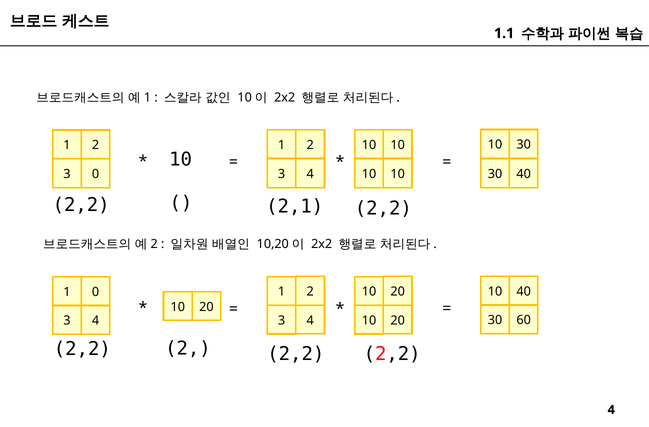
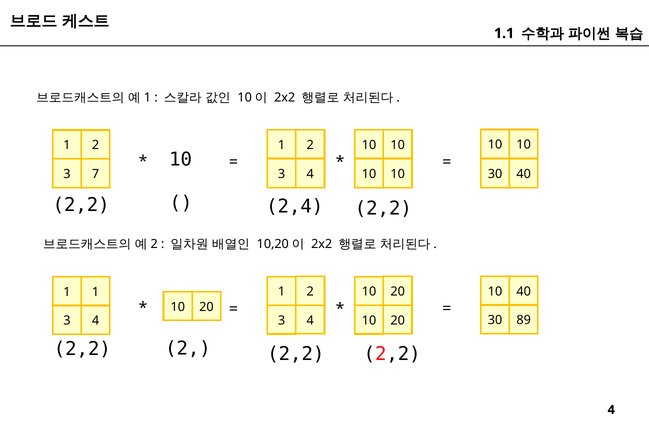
30 at (524, 145): 30 -> 10
3 0: 0 -> 7
2,1: 2,1 -> 2,4
1 0: 0 -> 1
60: 60 -> 89
